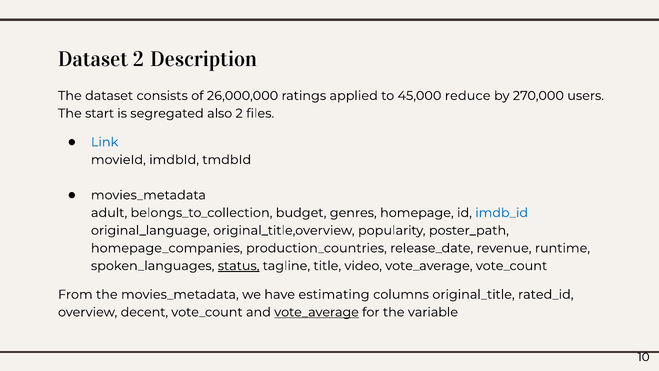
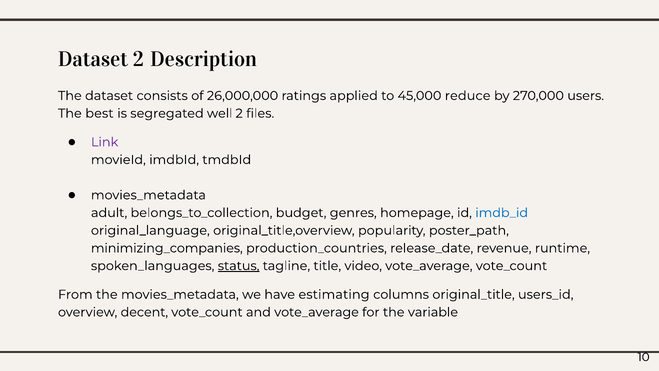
start: start -> best
also: also -> well
Link colour: blue -> purple
homepage_companies: homepage_companies -> minimizing_companies
rated_id: rated_id -> users_id
vote_average at (317, 312) underline: present -> none
